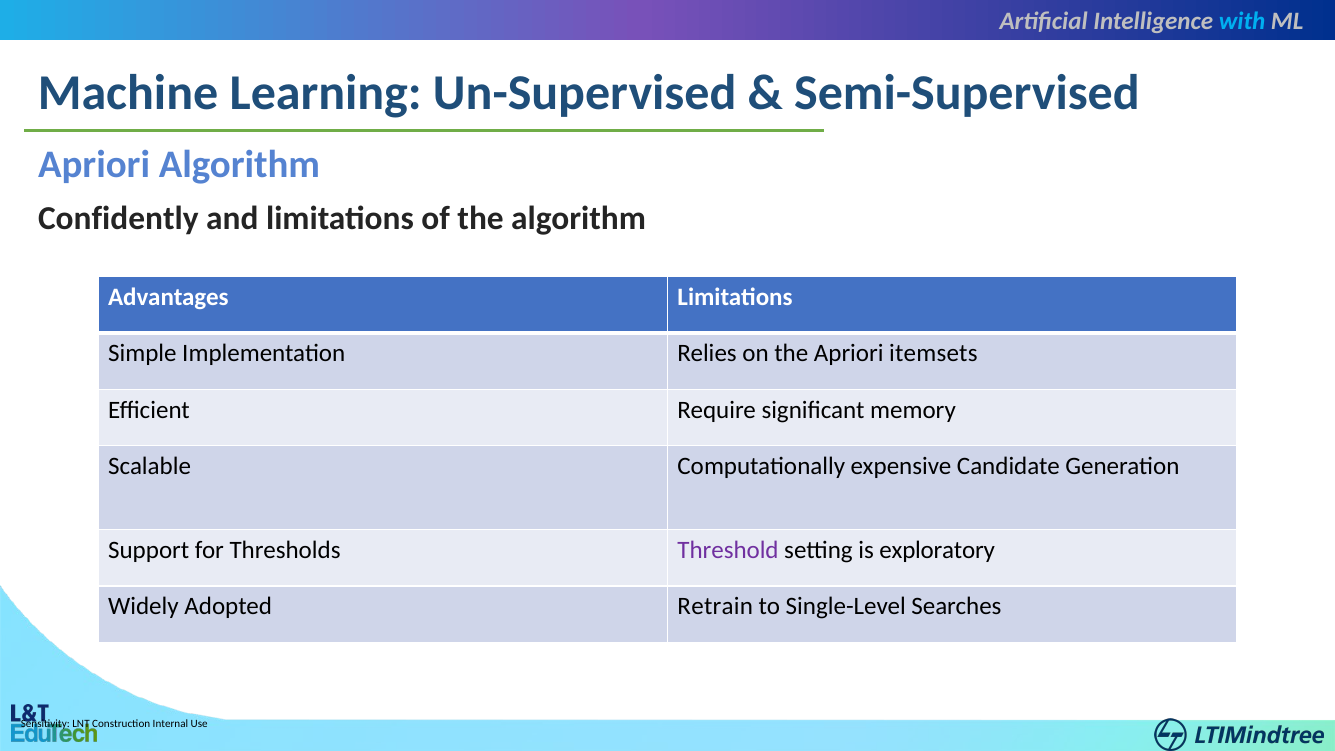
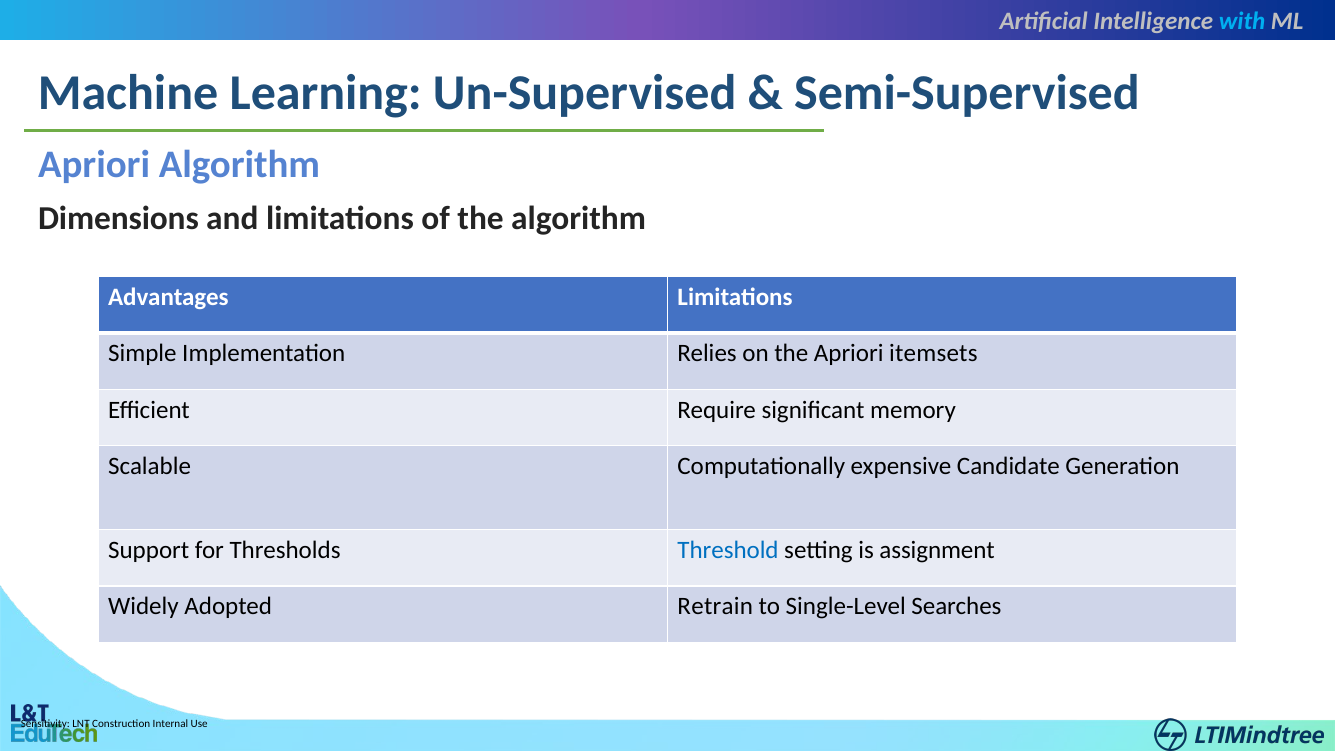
Confidently: Confidently -> Dimensions
Threshold colour: purple -> blue
exploratory: exploratory -> assignment
